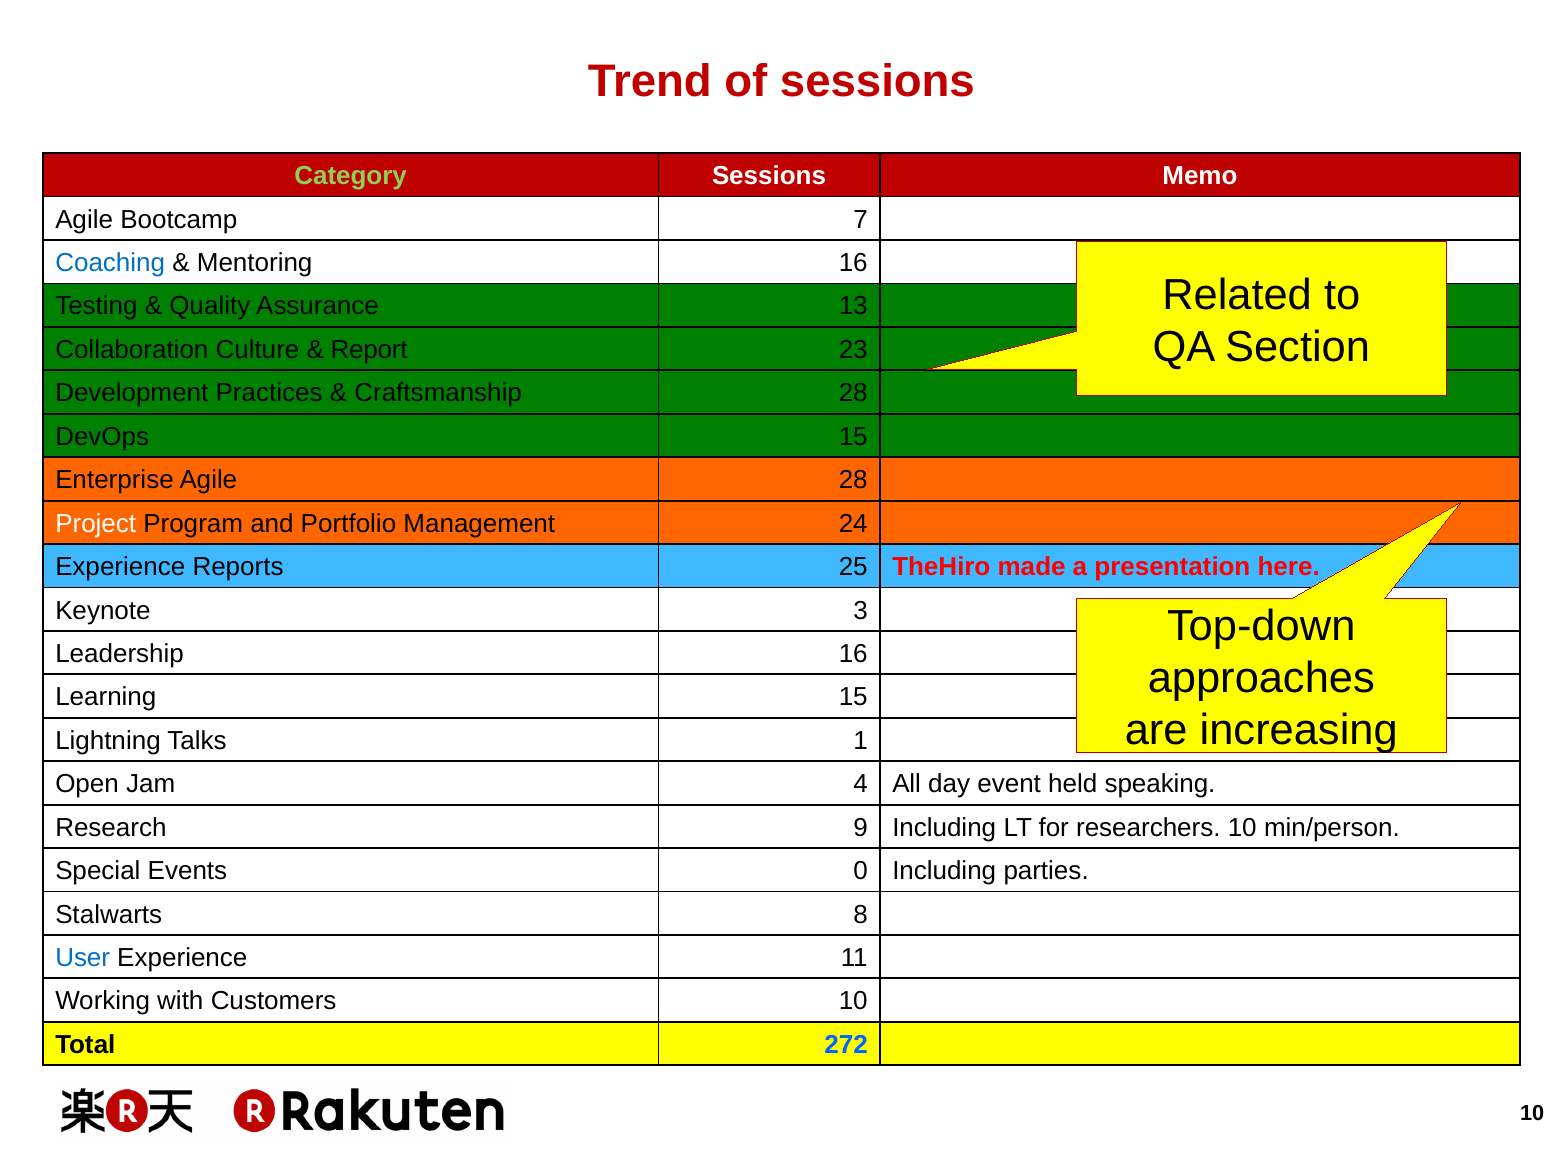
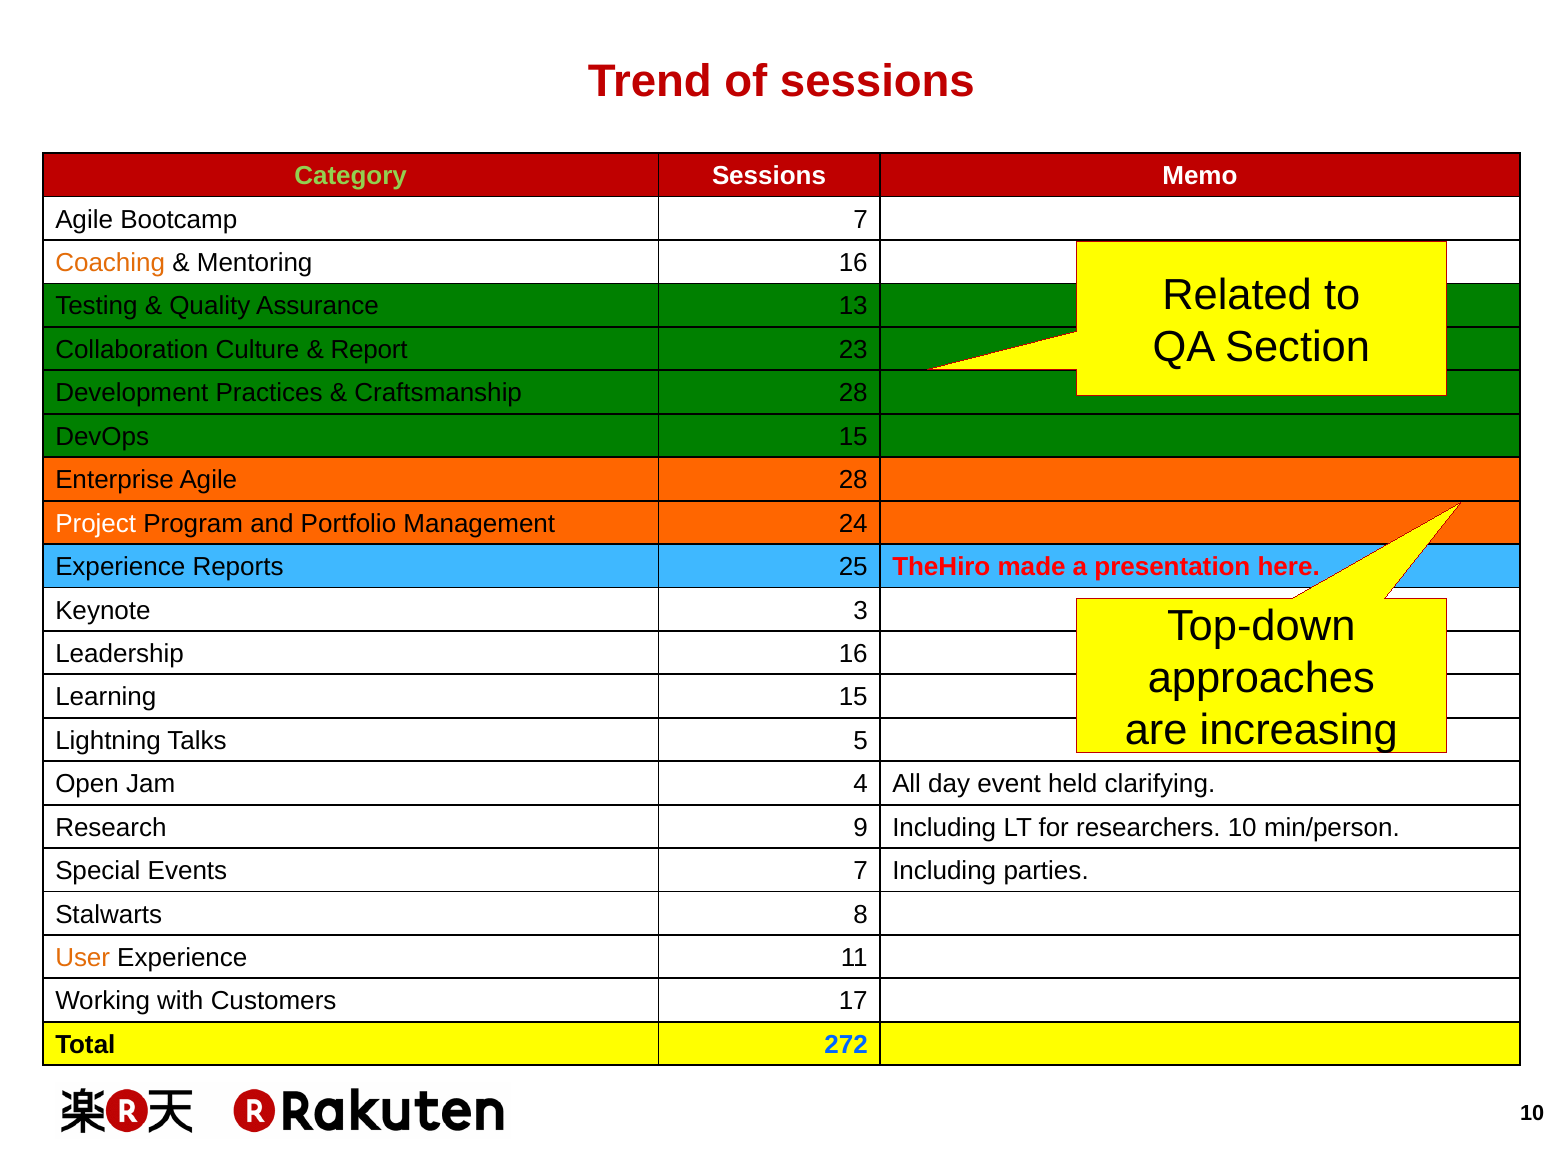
Coaching colour: blue -> orange
1: 1 -> 5
speaking: speaking -> clarifying
Events 0: 0 -> 7
User colour: blue -> orange
Customers 10: 10 -> 17
